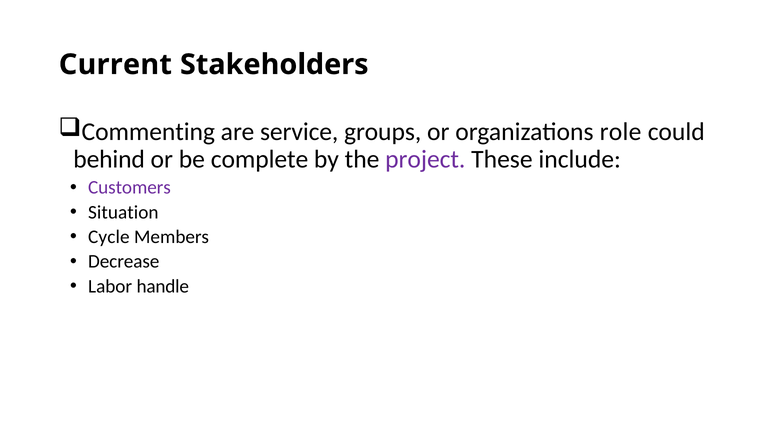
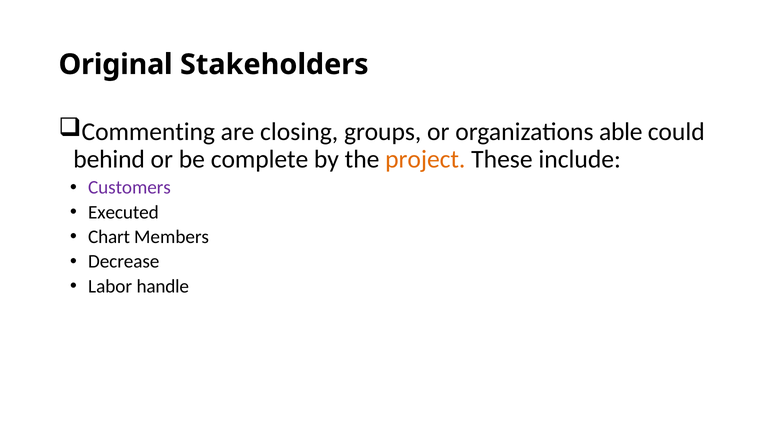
Current: Current -> Original
service: service -> closing
role: role -> able
project at (425, 159) colour: purple -> orange
Situation: Situation -> Executed
Cycle: Cycle -> Chart
